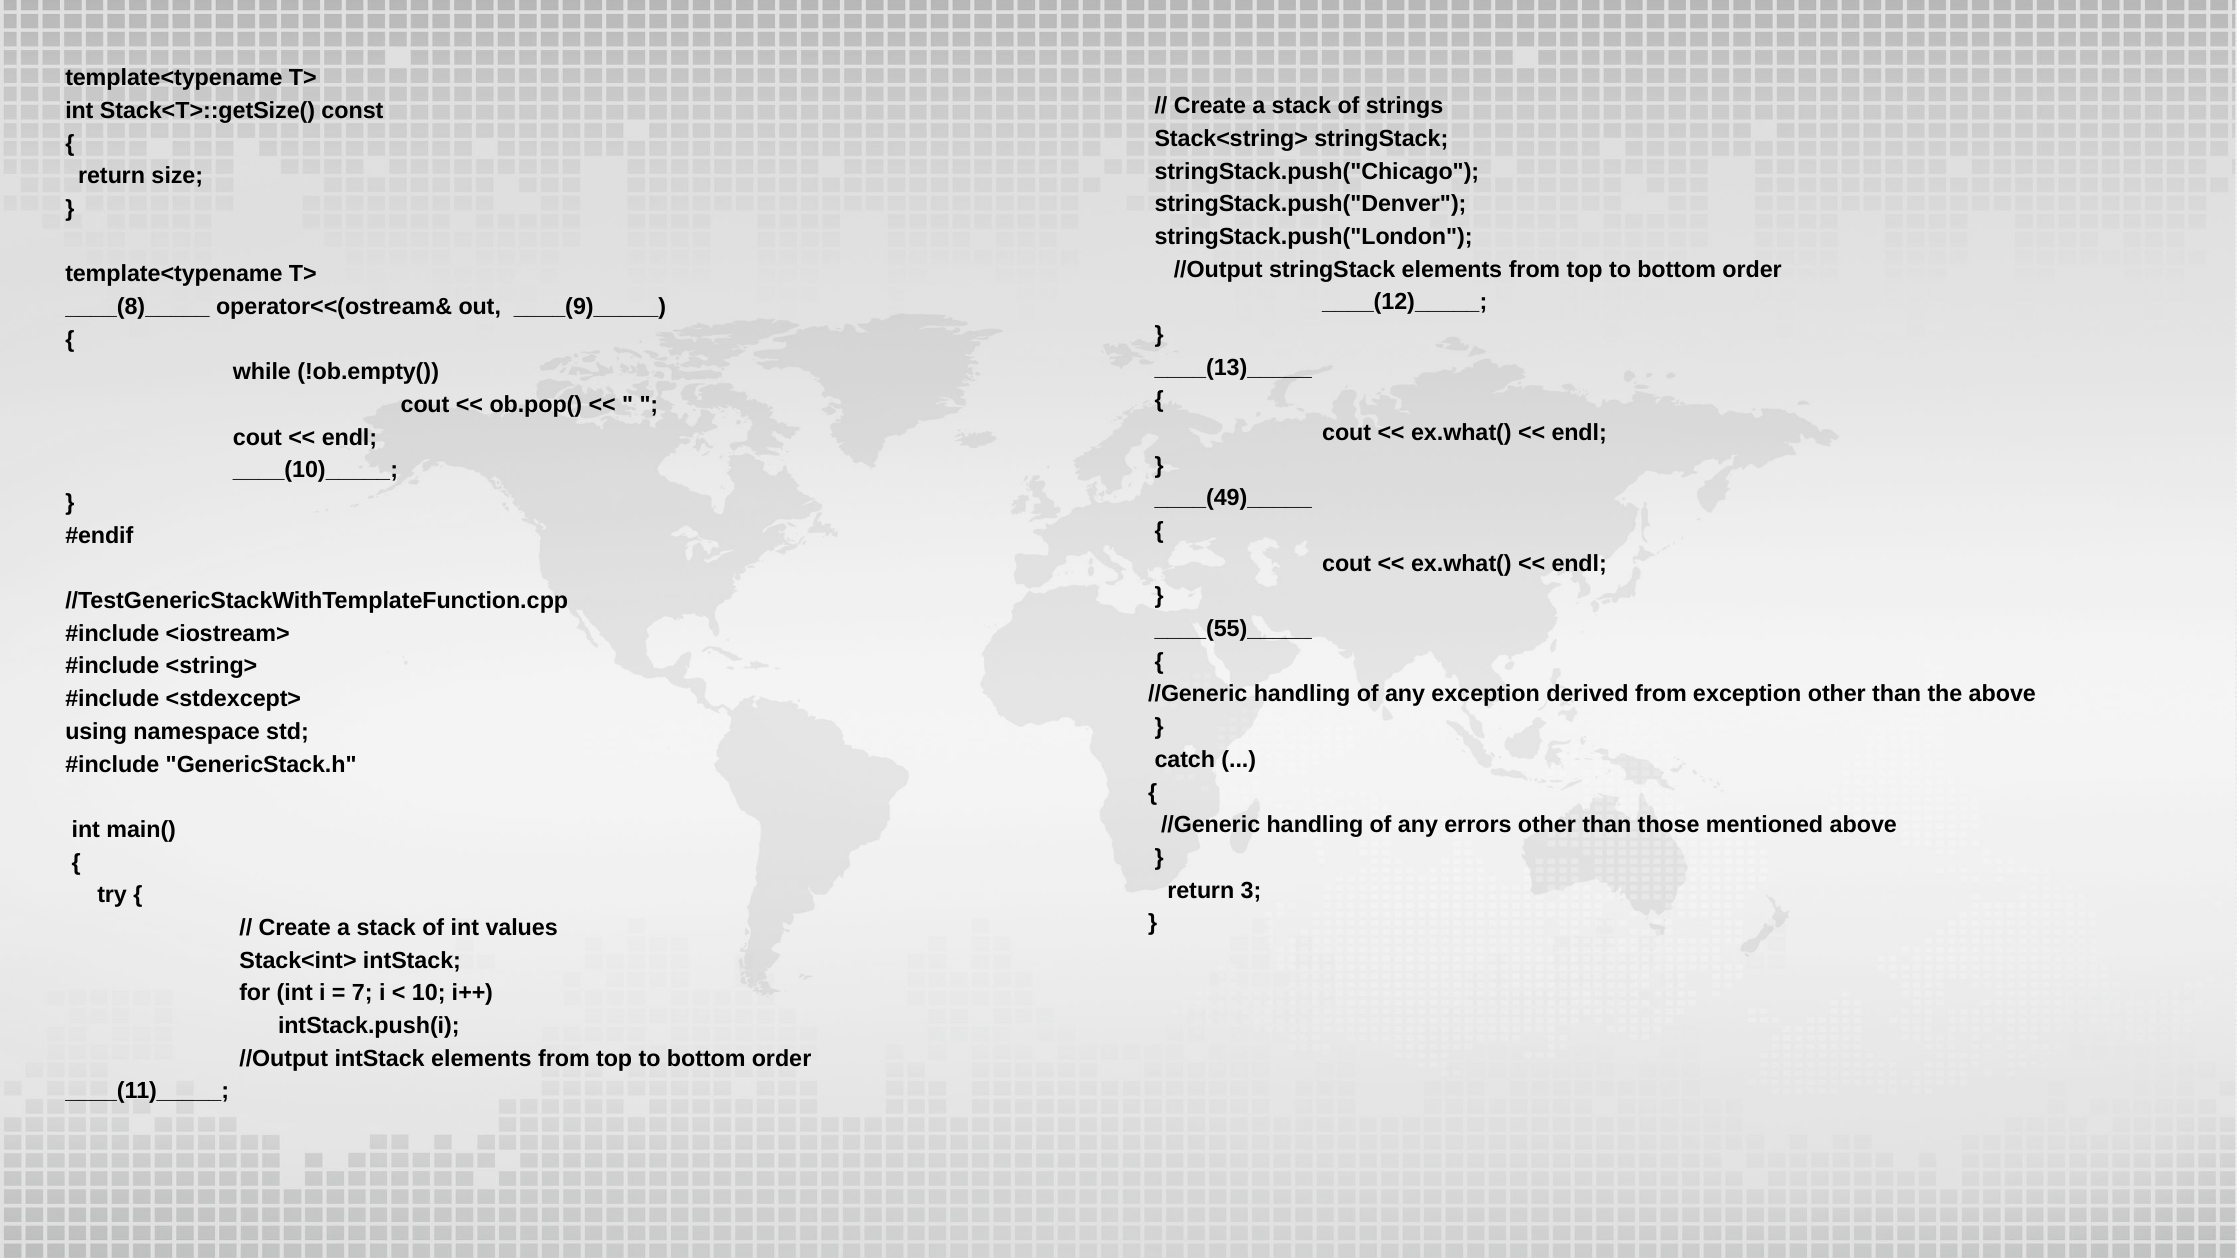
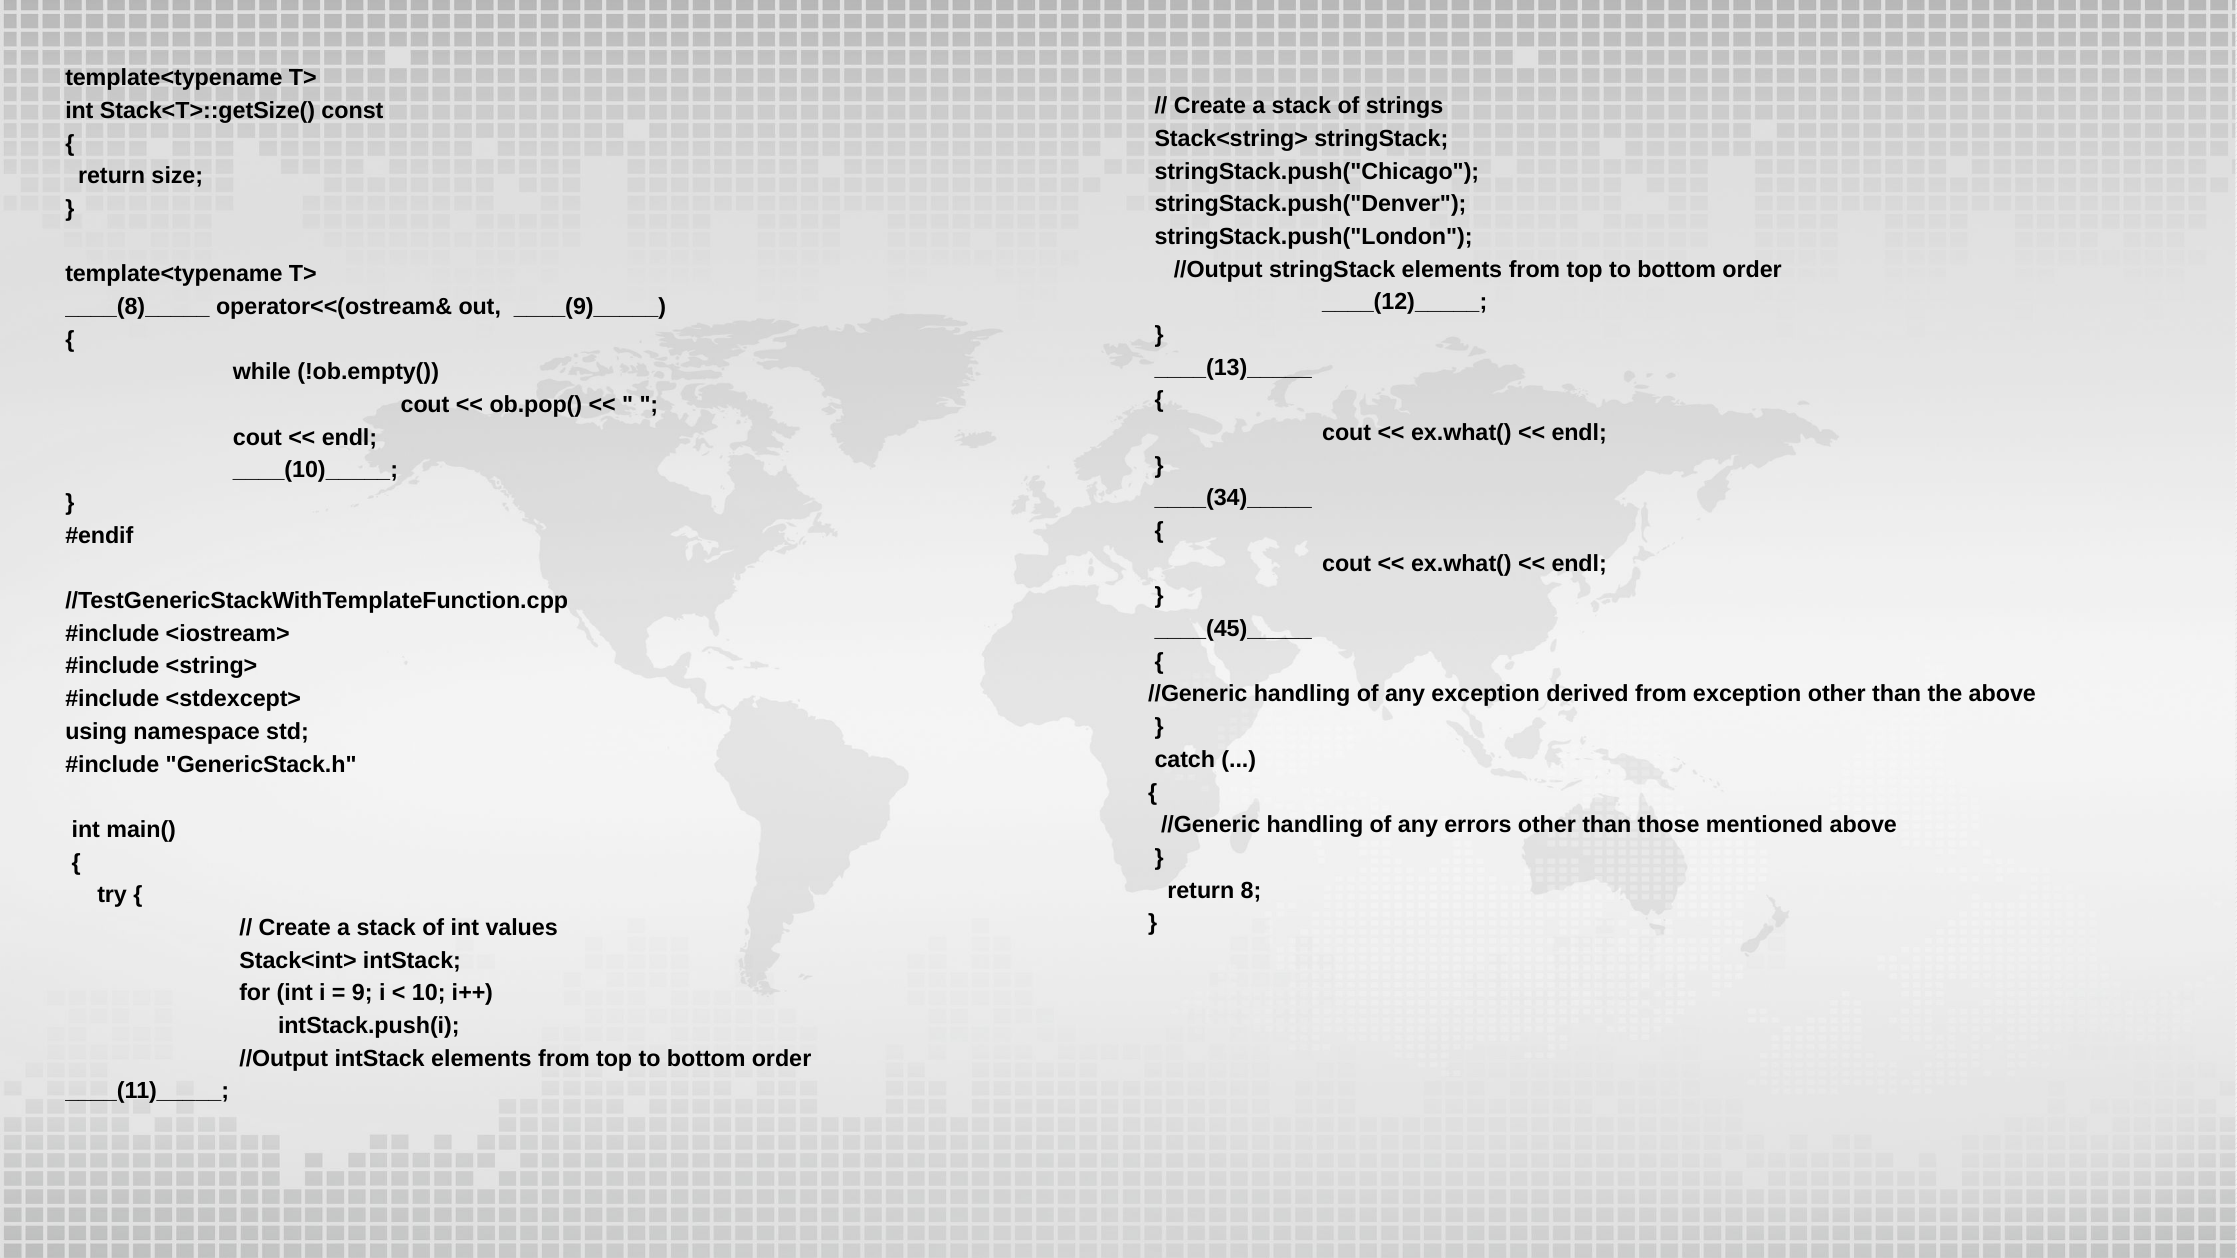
____(49)_____: ____(49)_____ -> ____(34)_____
____(55)_____: ____(55)_____ -> ____(45)_____
3: 3 -> 8
7: 7 -> 9
